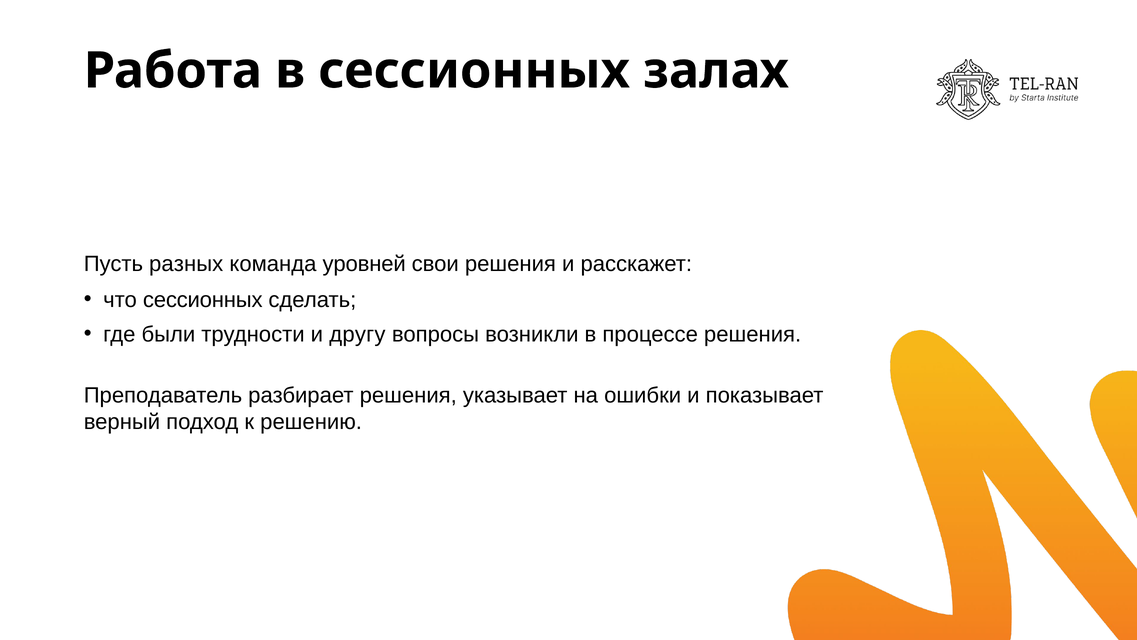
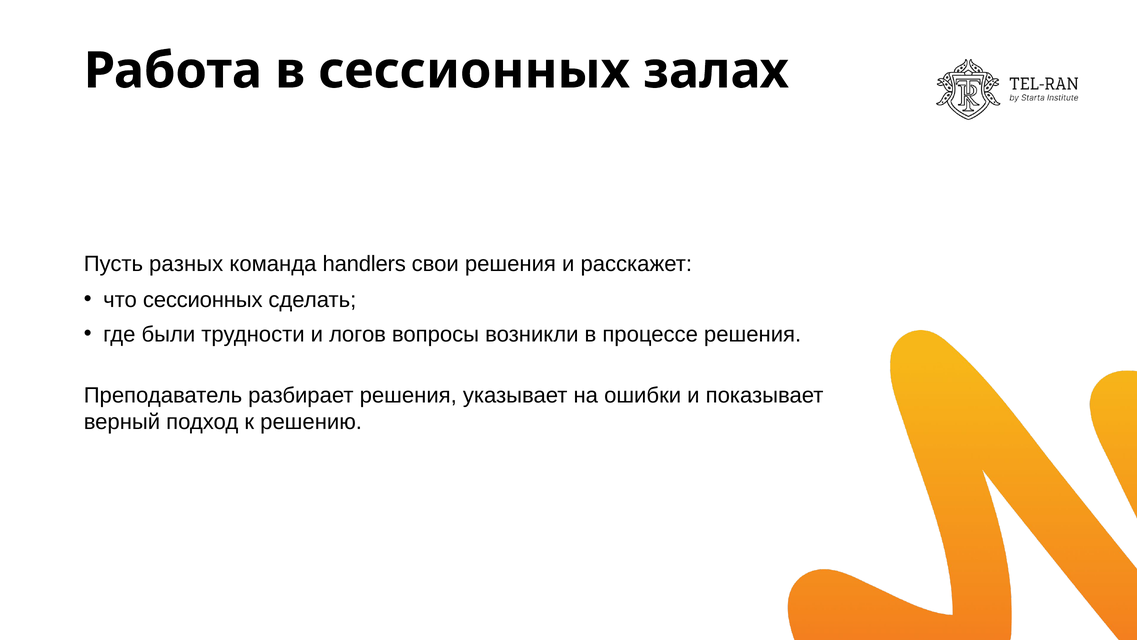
уровней: уровней -> handlers
другу: другу -> логов
